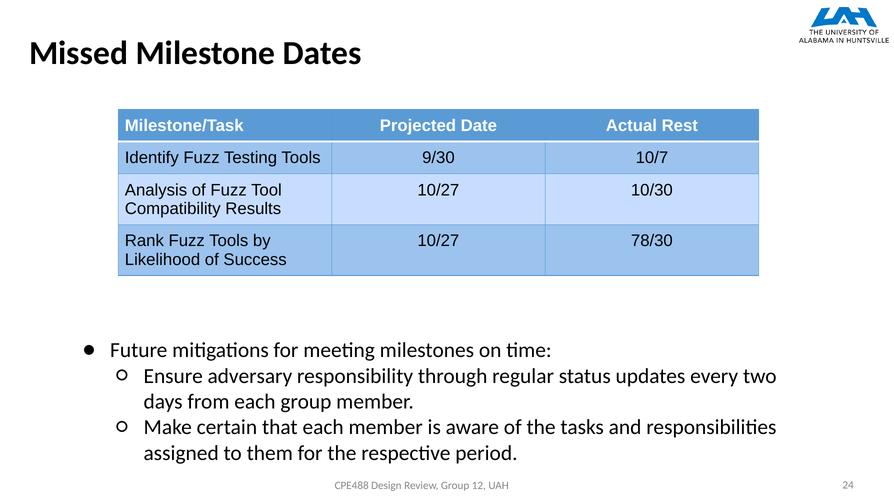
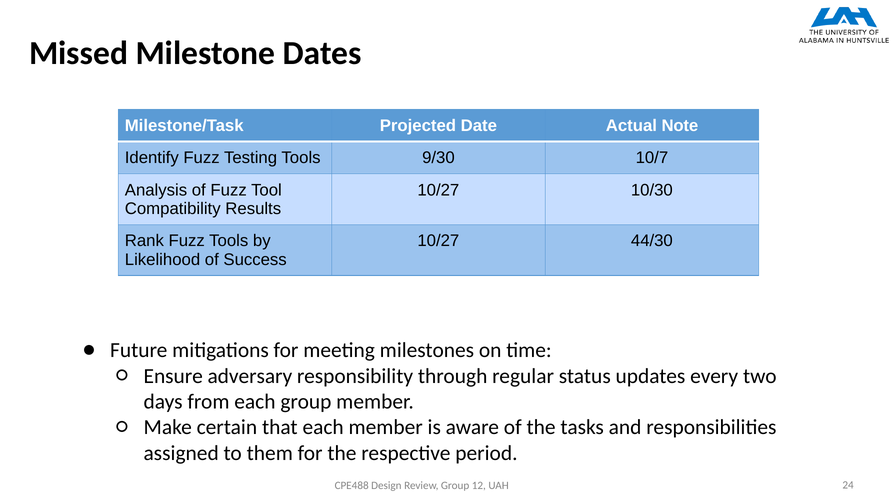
Rest: Rest -> Note
78/30: 78/30 -> 44/30
